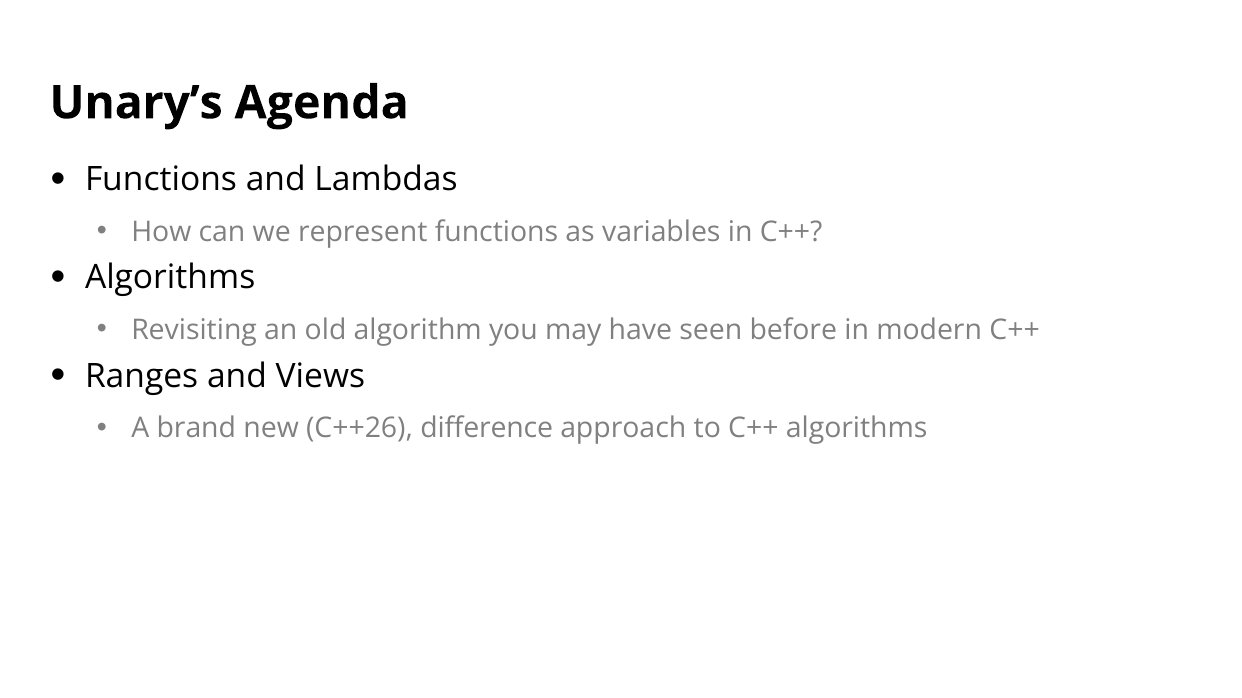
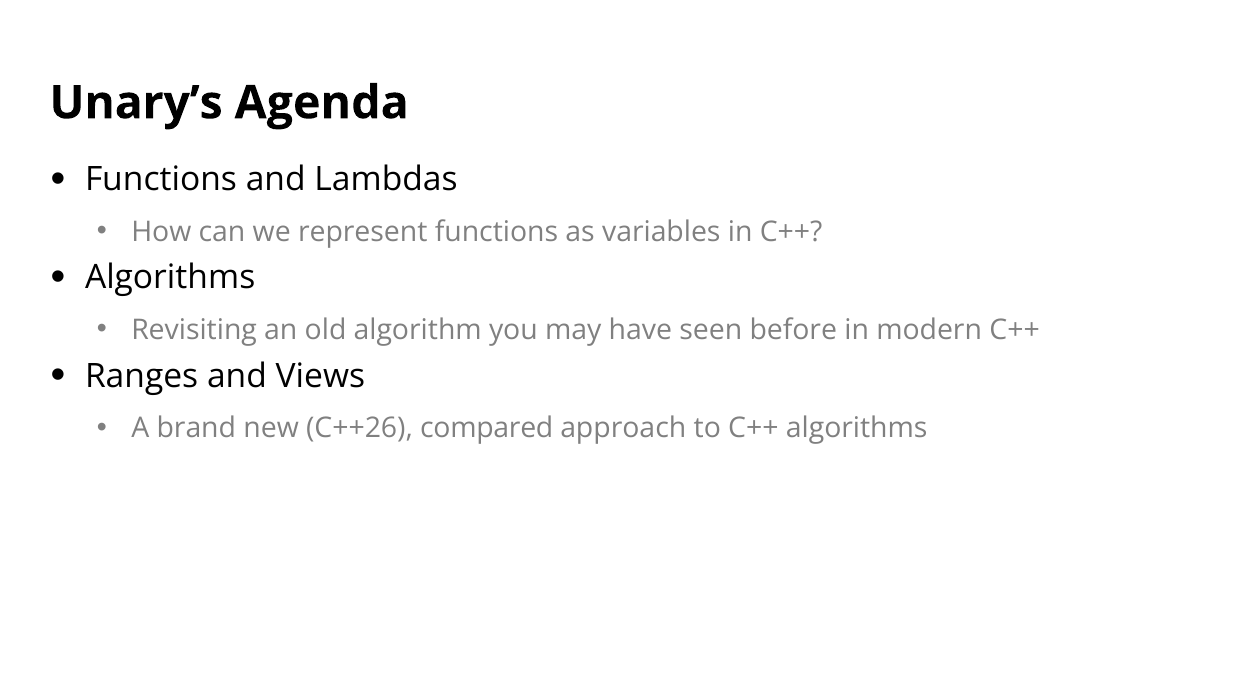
difference: difference -> compared
